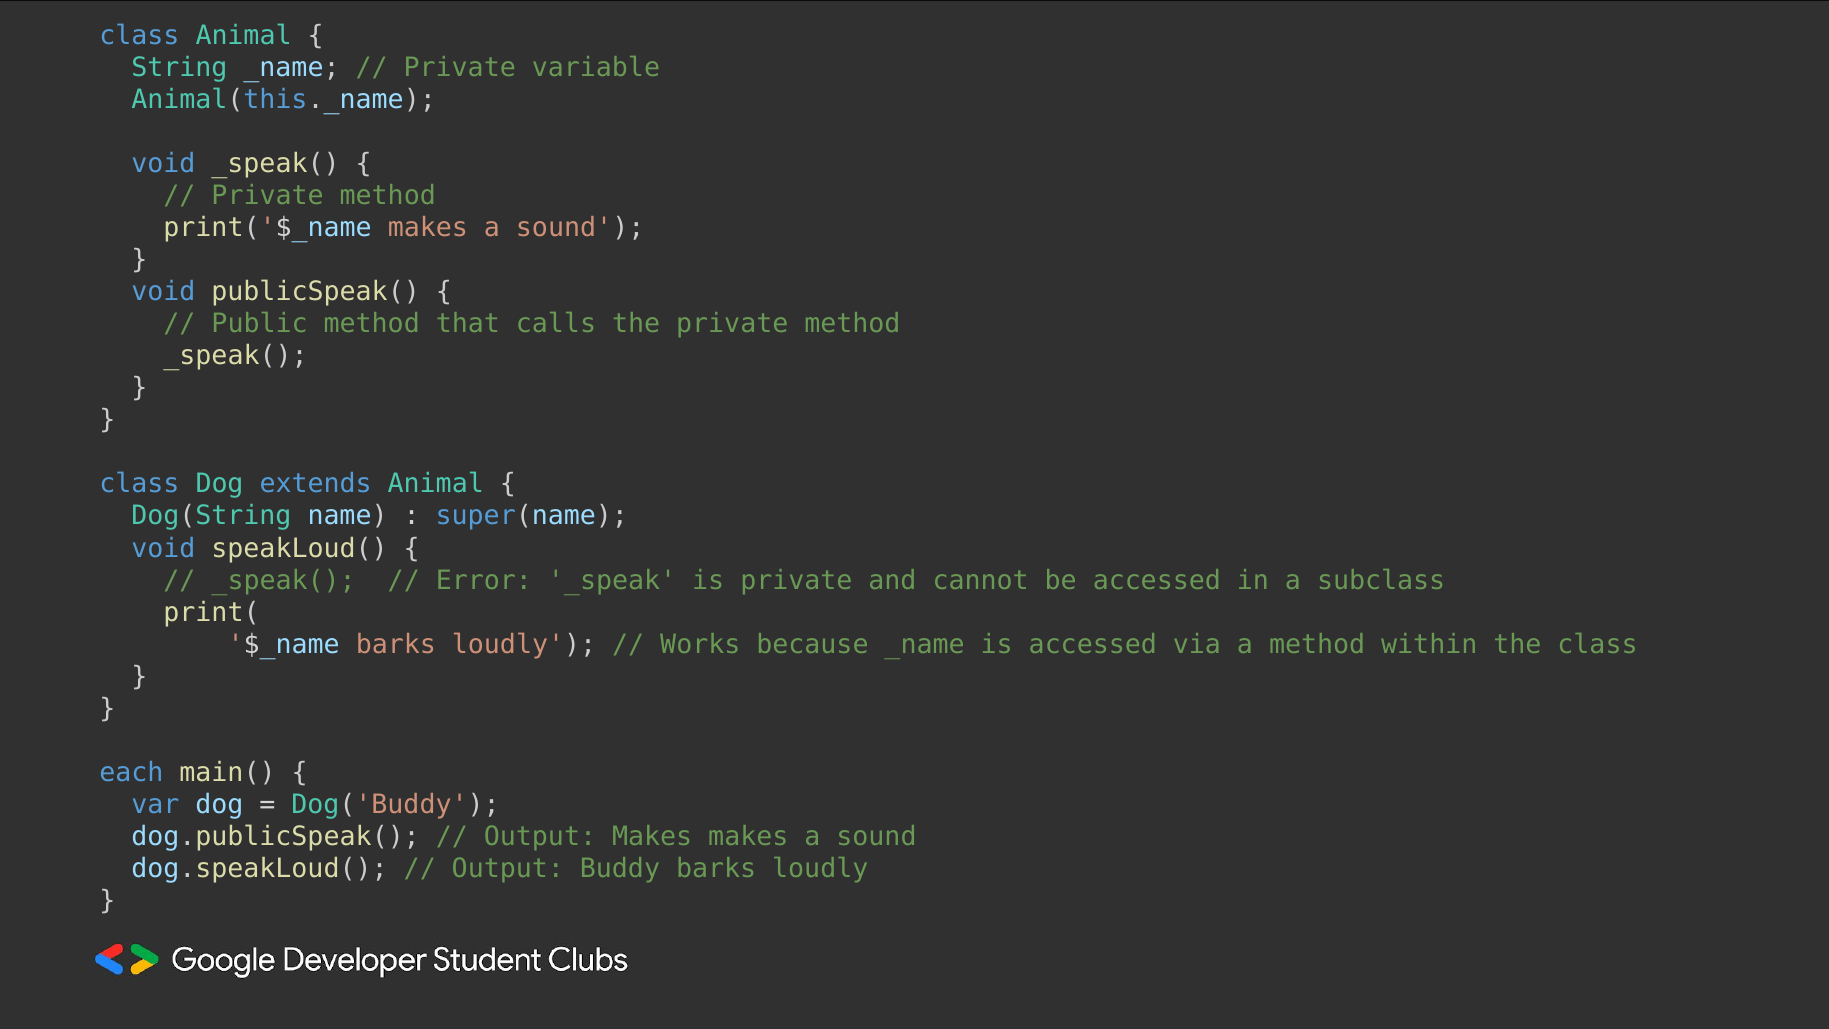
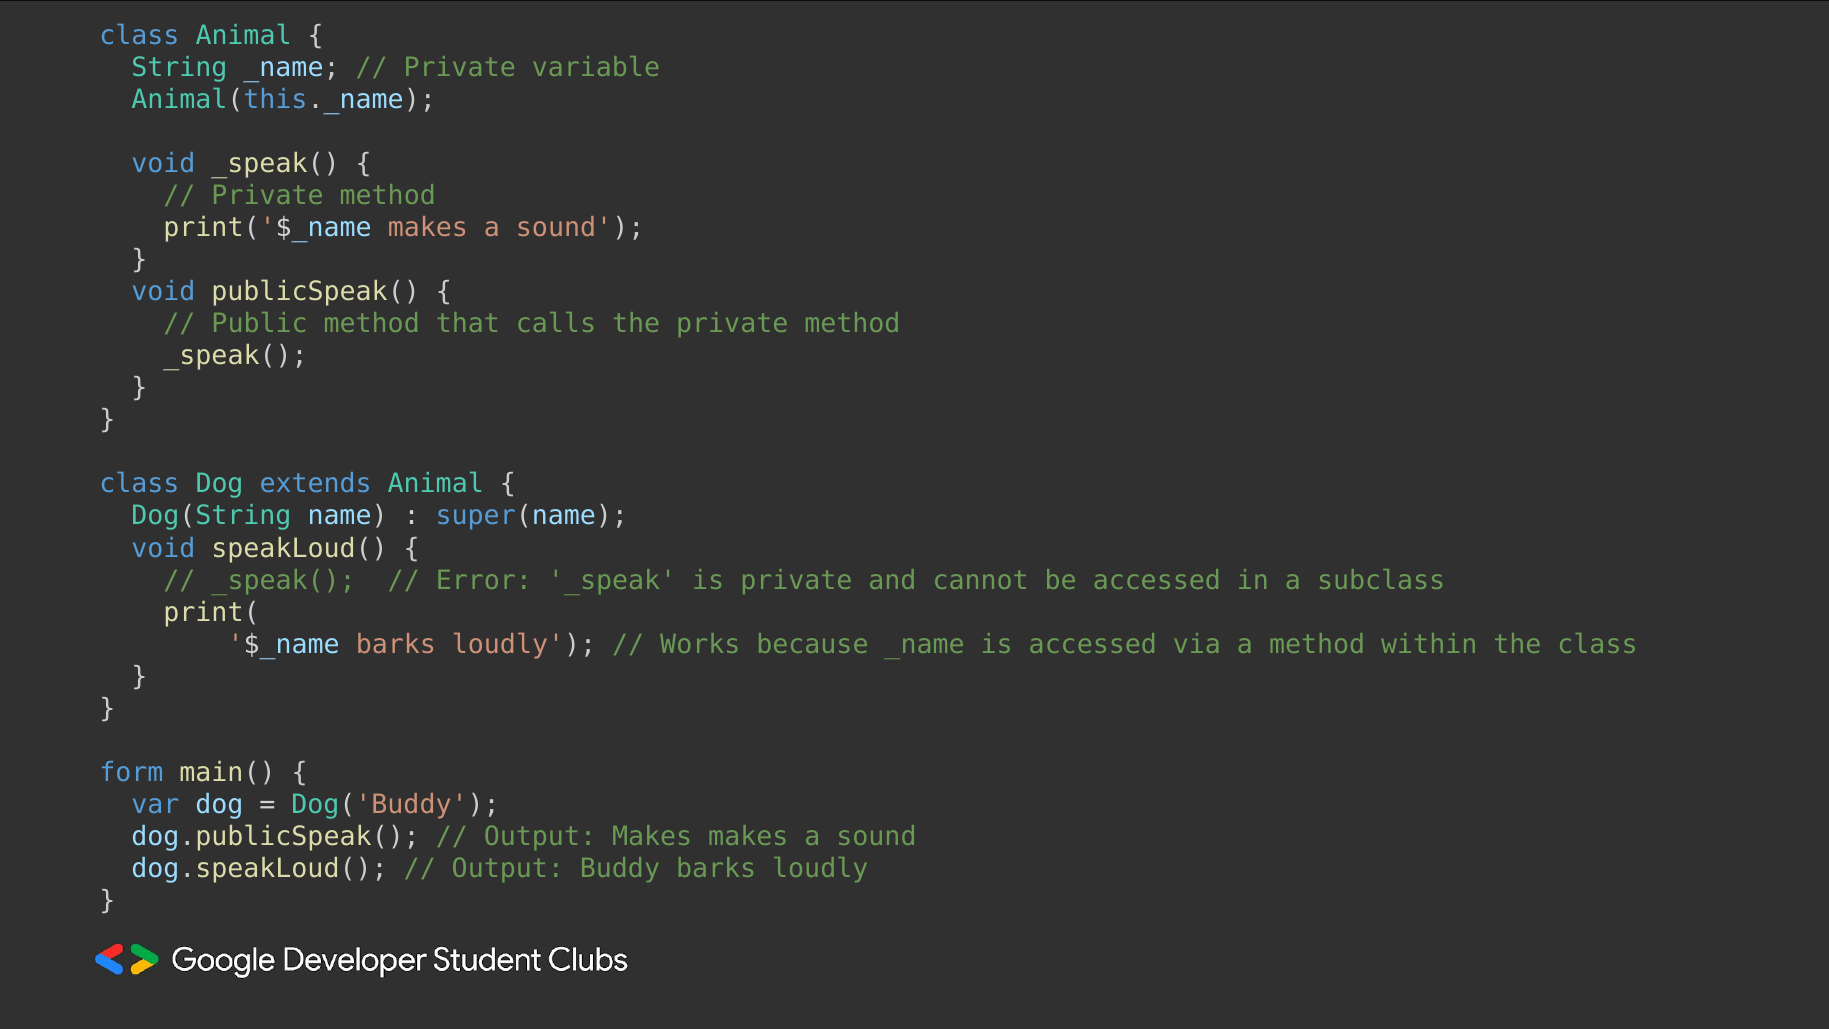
each: each -> form
